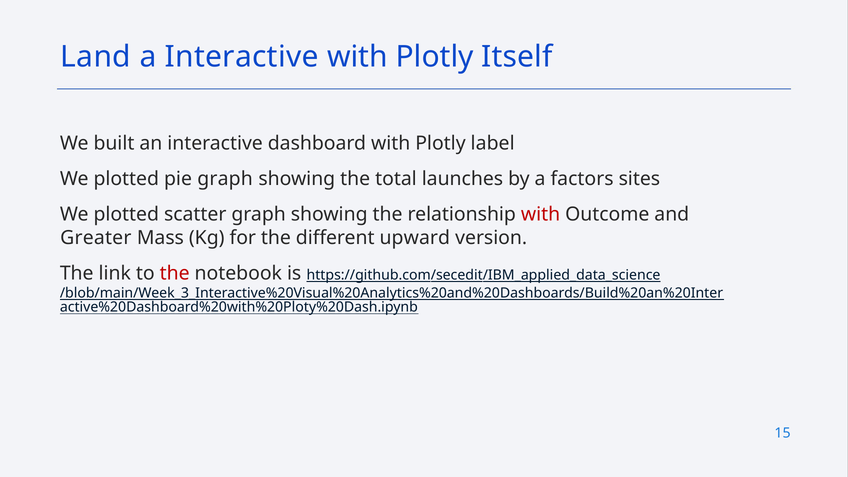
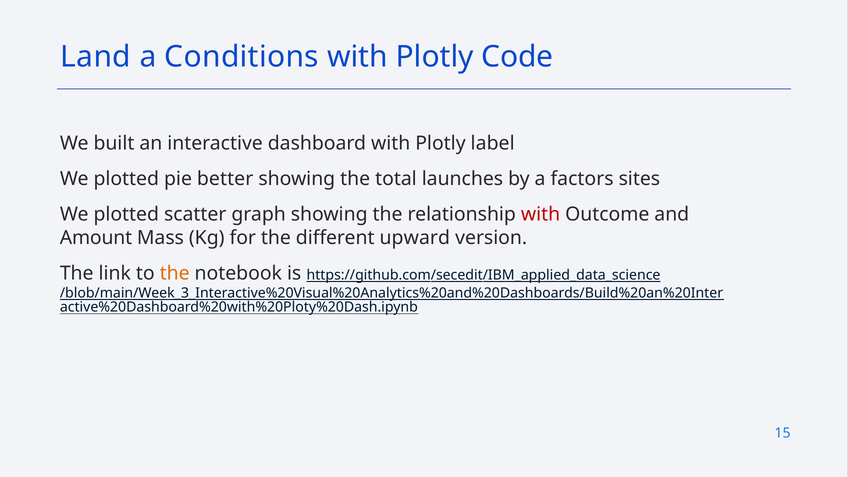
a Interactive: Interactive -> Conditions
Itself: Itself -> Code
pie graph: graph -> better
Greater: Greater -> Amount
the at (175, 273) colour: red -> orange
